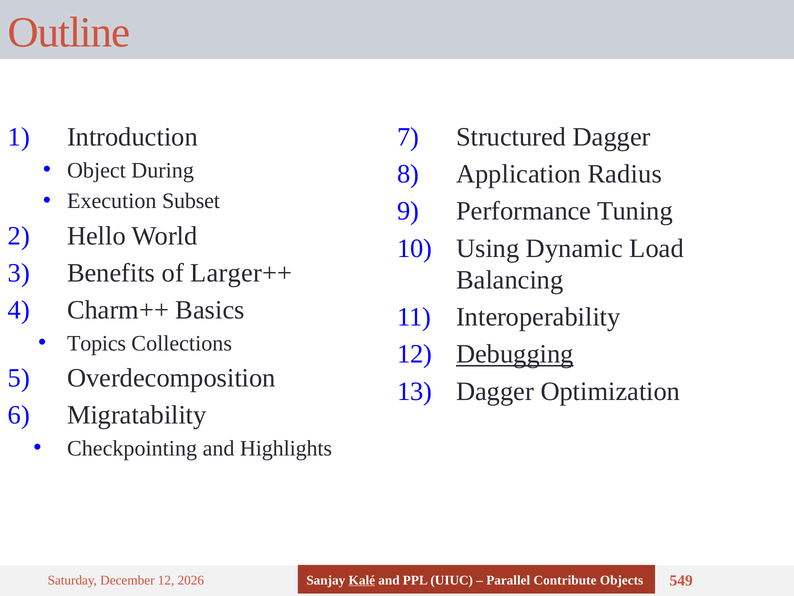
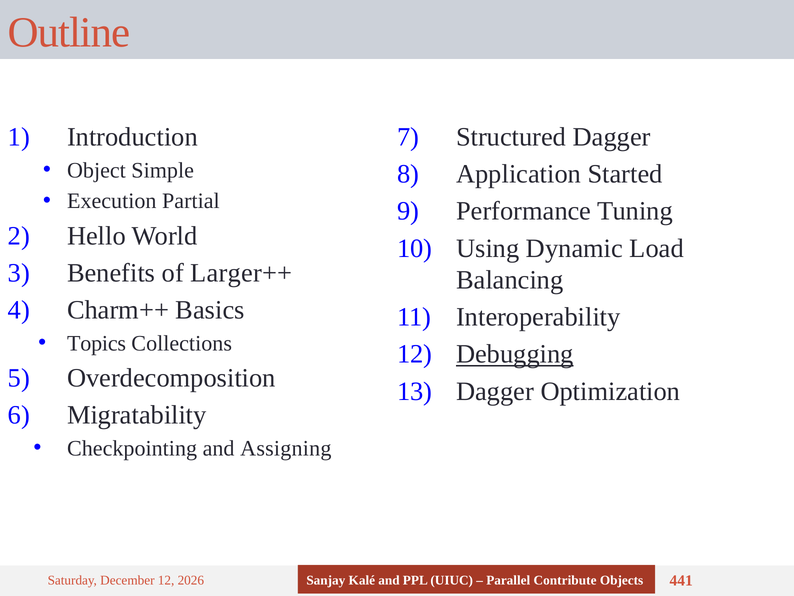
During: During -> Simple
Radius: Radius -> Started
Subset: Subset -> Partial
Highlights: Highlights -> Assigning
Kalé underline: present -> none
549: 549 -> 441
